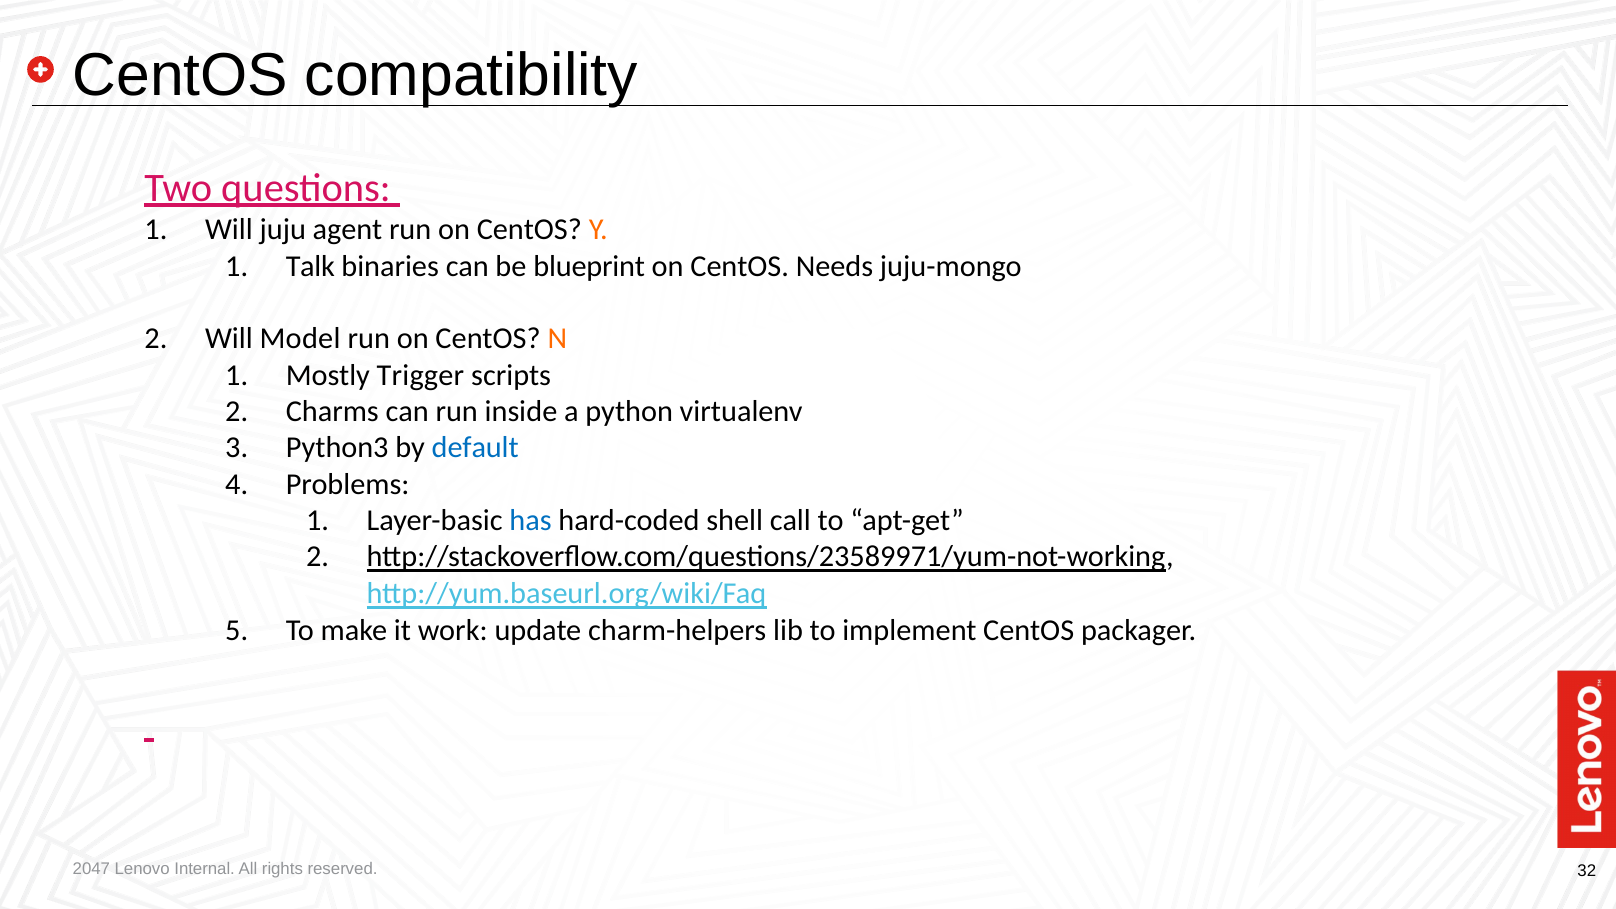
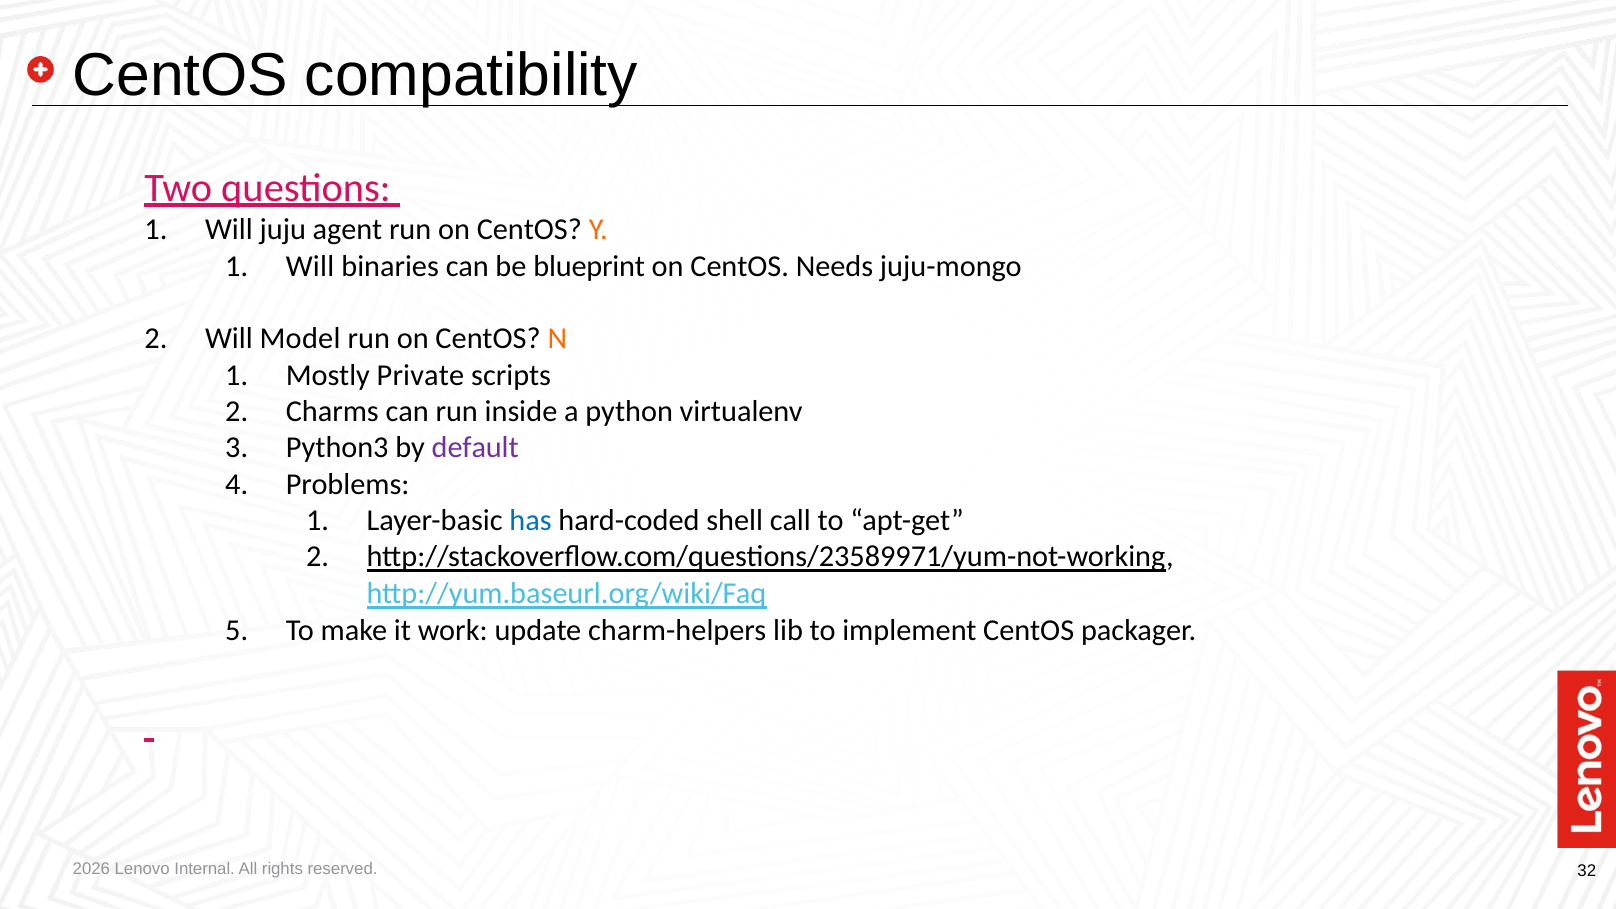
Talk at (310, 266): Talk -> Will
Trigger: Trigger -> Private
default colour: blue -> purple
2047: 2047 -> 2026
